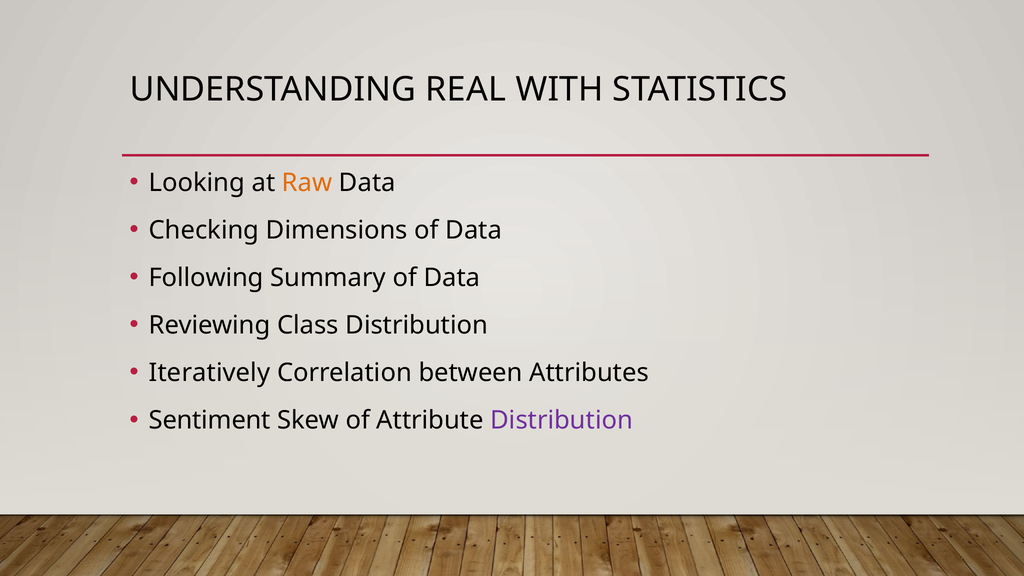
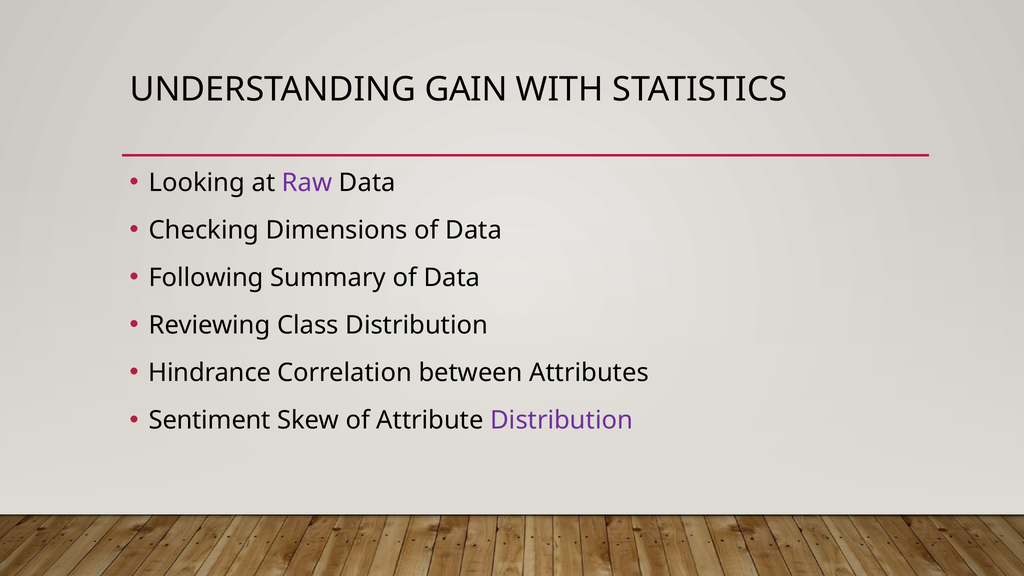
REAL: REAL -> GAIN
Raw colour: orange -> purple
Iteratively: Iteratively -> Hindrance
